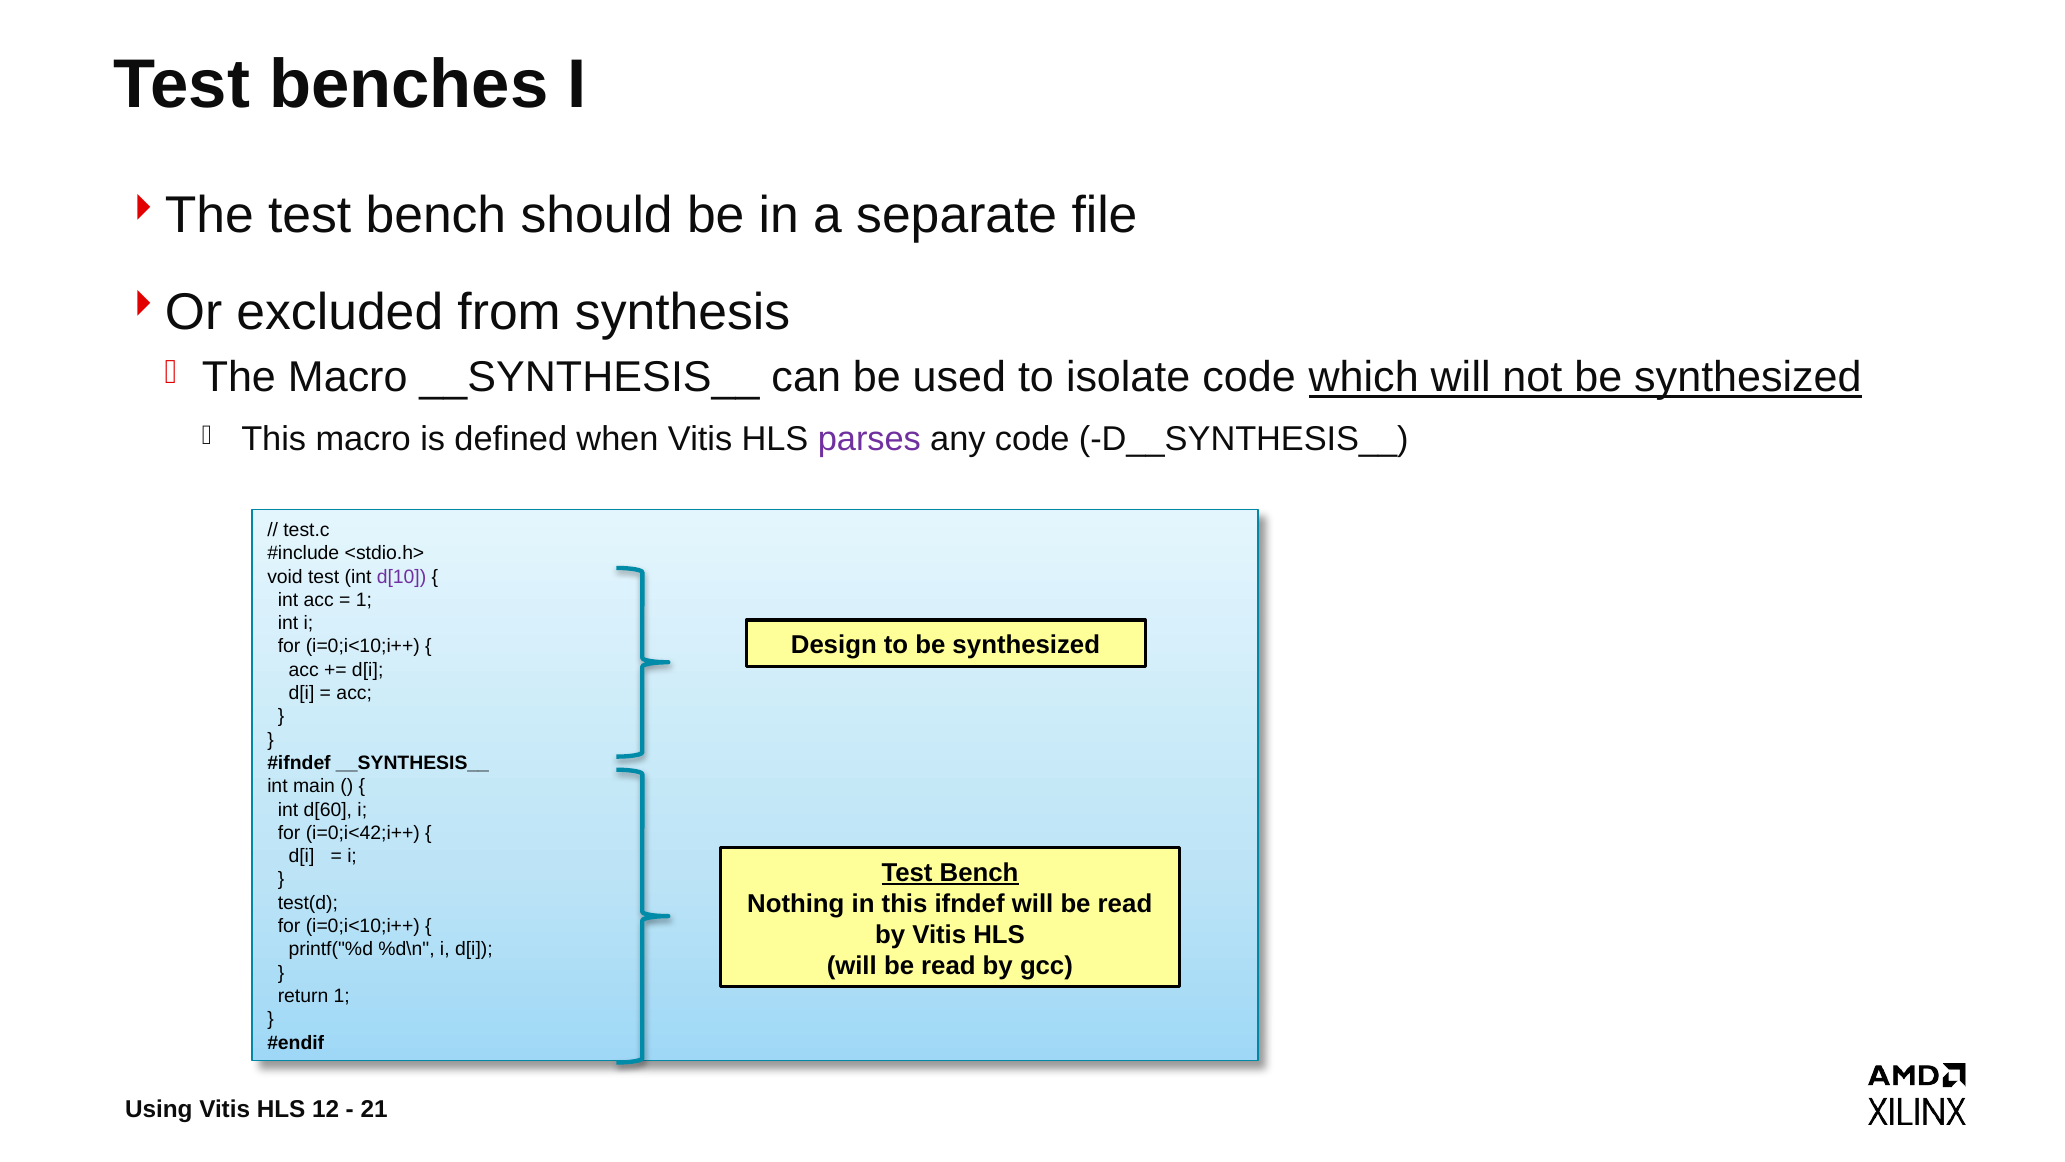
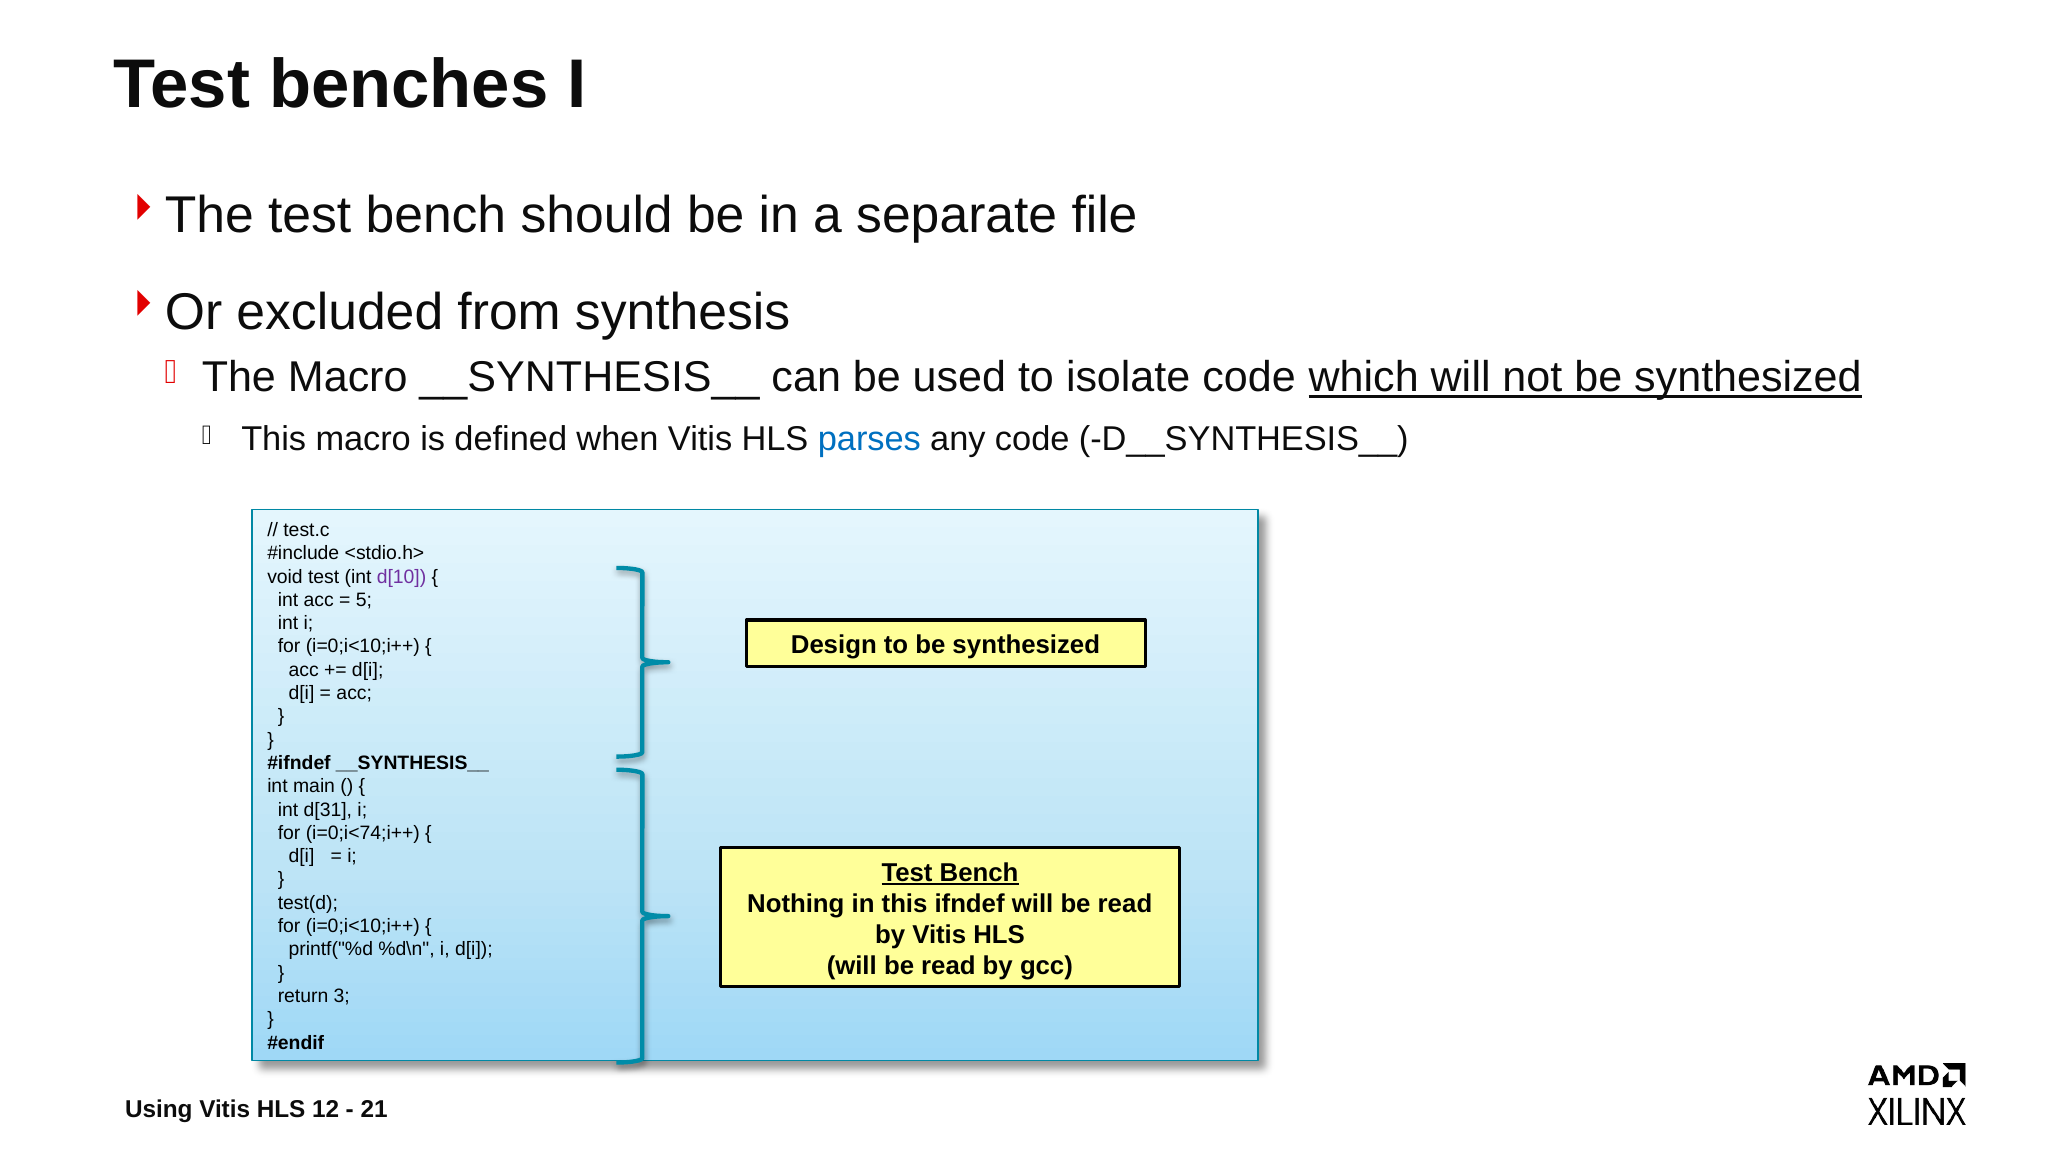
parses colour: purple -> blue
1 at (364, 600): 1 -> 5
d[60: d[60 -> d[31
i=0;i<42;i++: i=0;i<42;i++ -> i=0;i<74;i++
return 1: 1 -> 3
